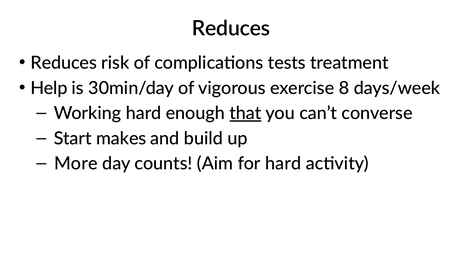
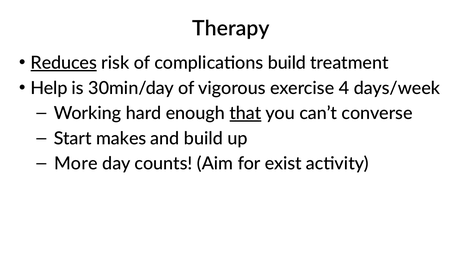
Reduces at (231, 29): Reduces -> Therapy
Reduces at (64, 63) underline: none -> present
complications tests: tests -> build
8: 8 -> 4
for hard: hard -> exist
